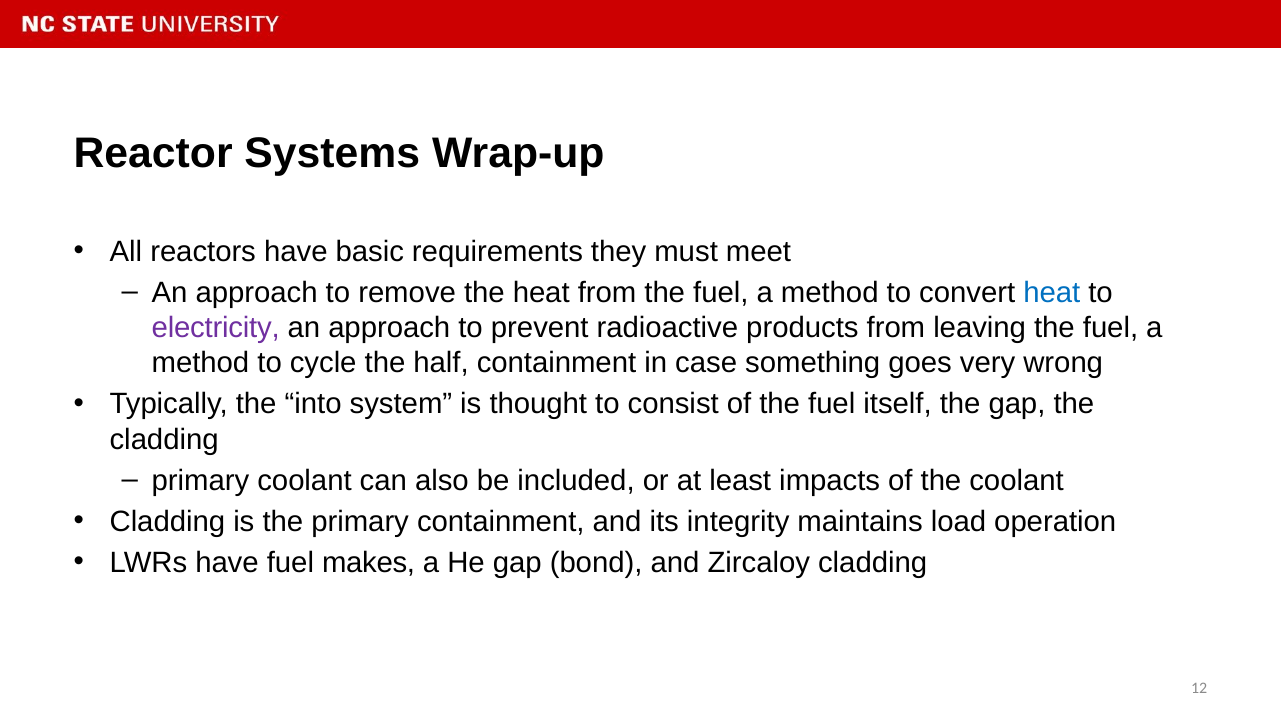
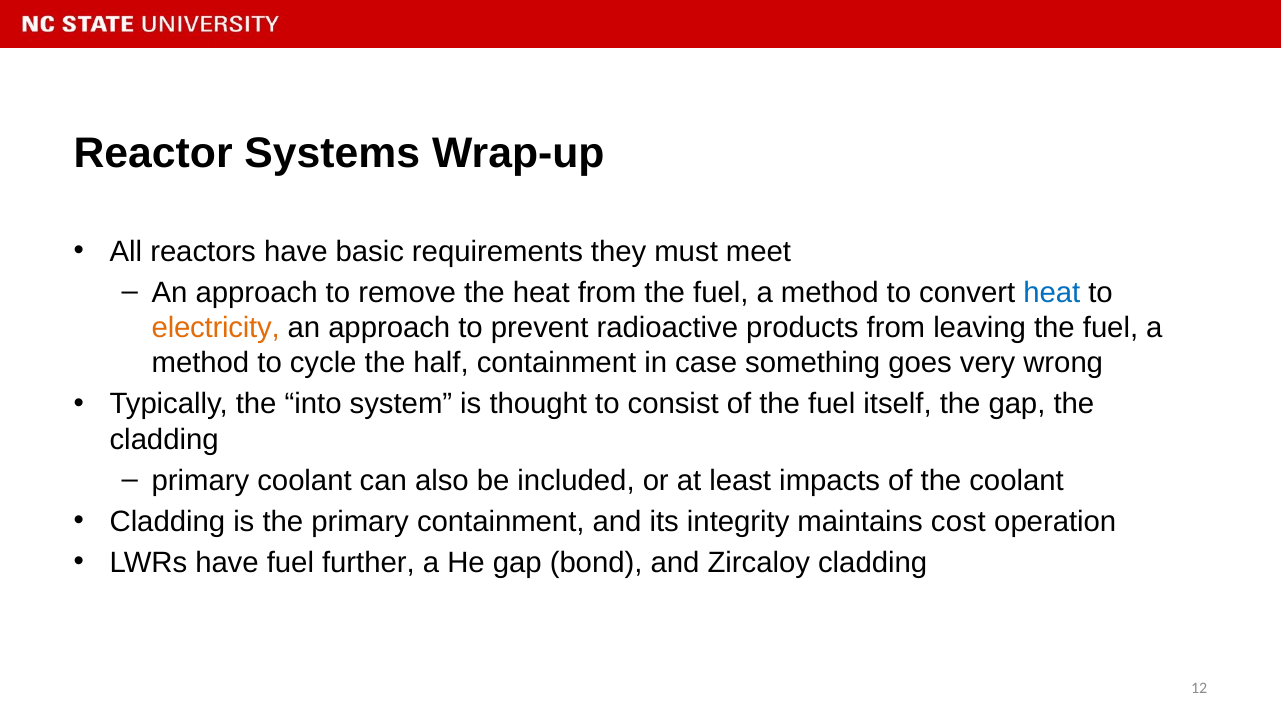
electricity colour: purple -> orange
load: load -> cost
makes: makes -> further
